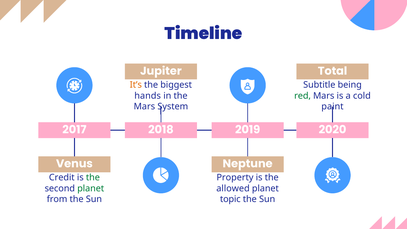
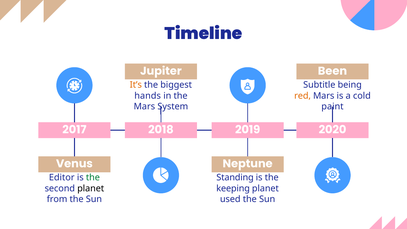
Total: Total -> Been
red colour: green -> orange
Credit: Credit -> Editor
Property: Property -> Standing
planet at (91, 188) colour: green -> black
allowed: allowed -> keeping
topic: topic -> used
